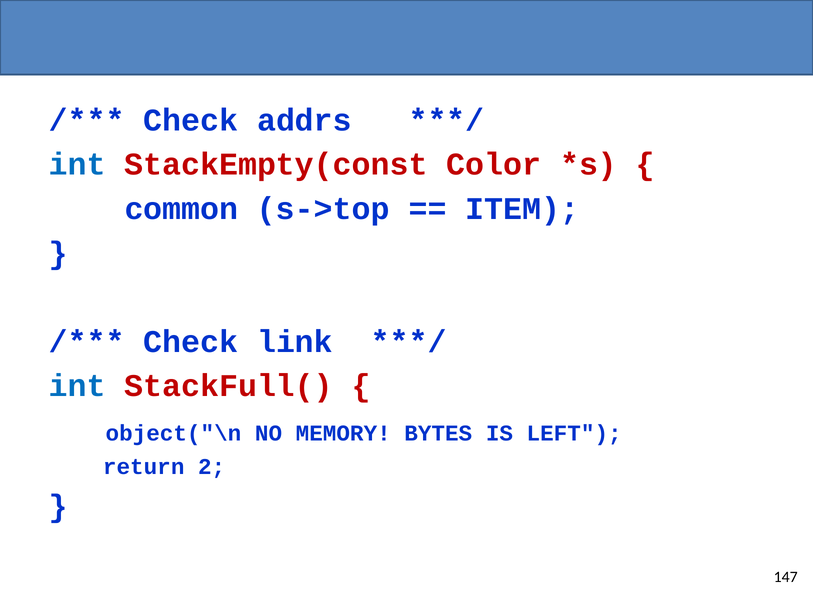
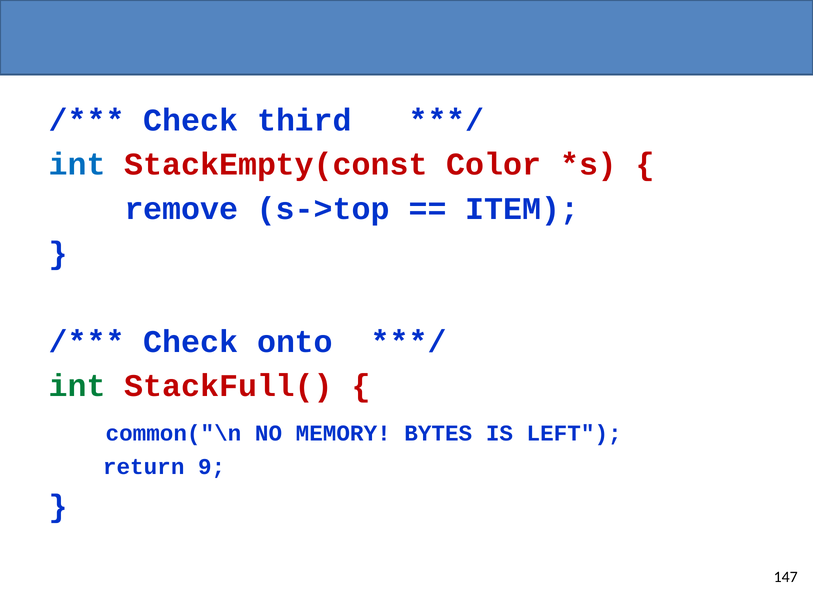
addrs: addrs -> third
common: common -> remove
link: link -> onto
int at (77, 386) colour: blue -> green
object("\n: object("\n -> common("\n
2: 2 -> 9
